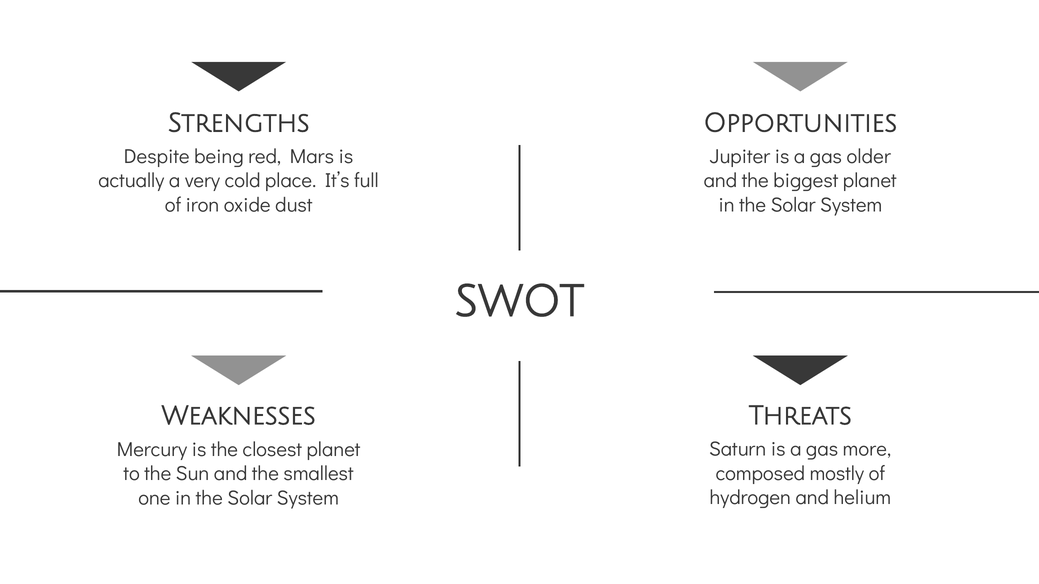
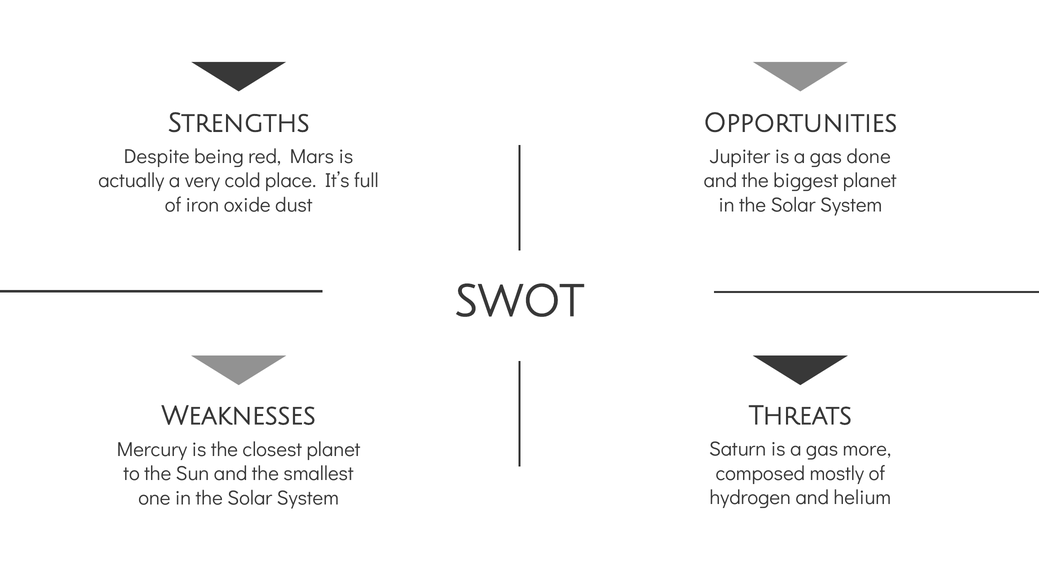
older: older -> done
